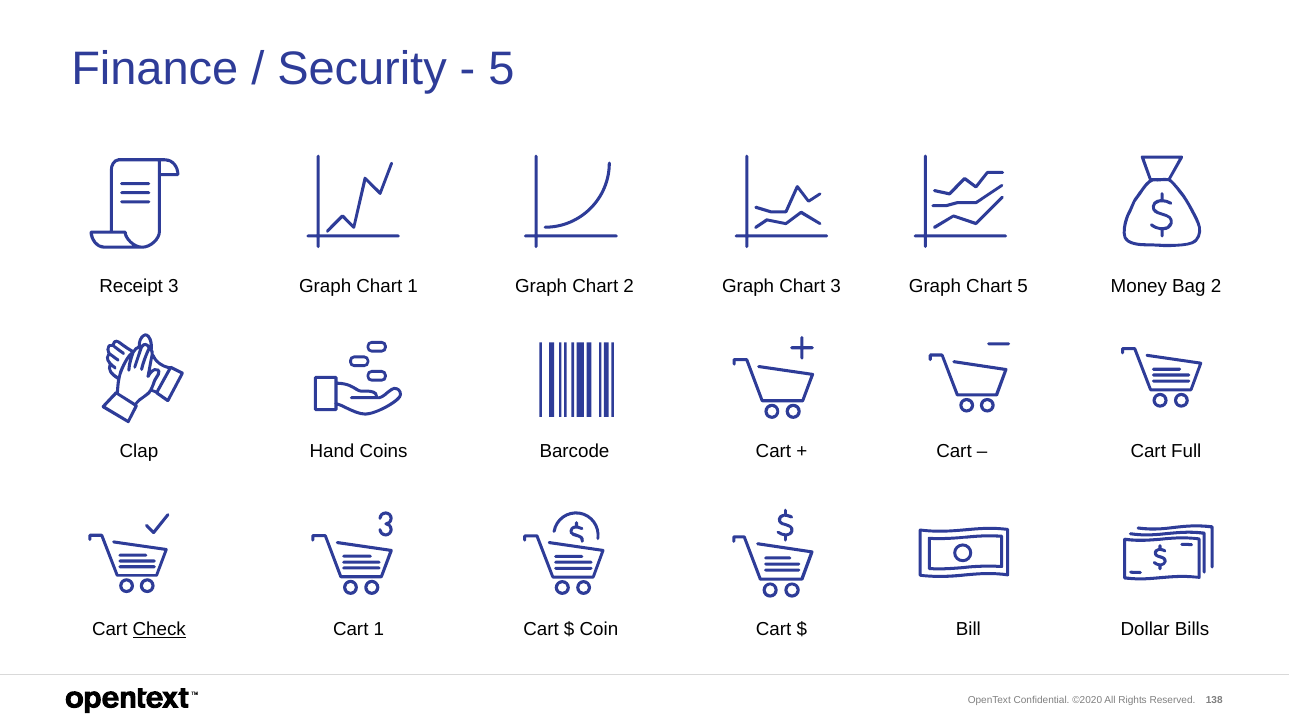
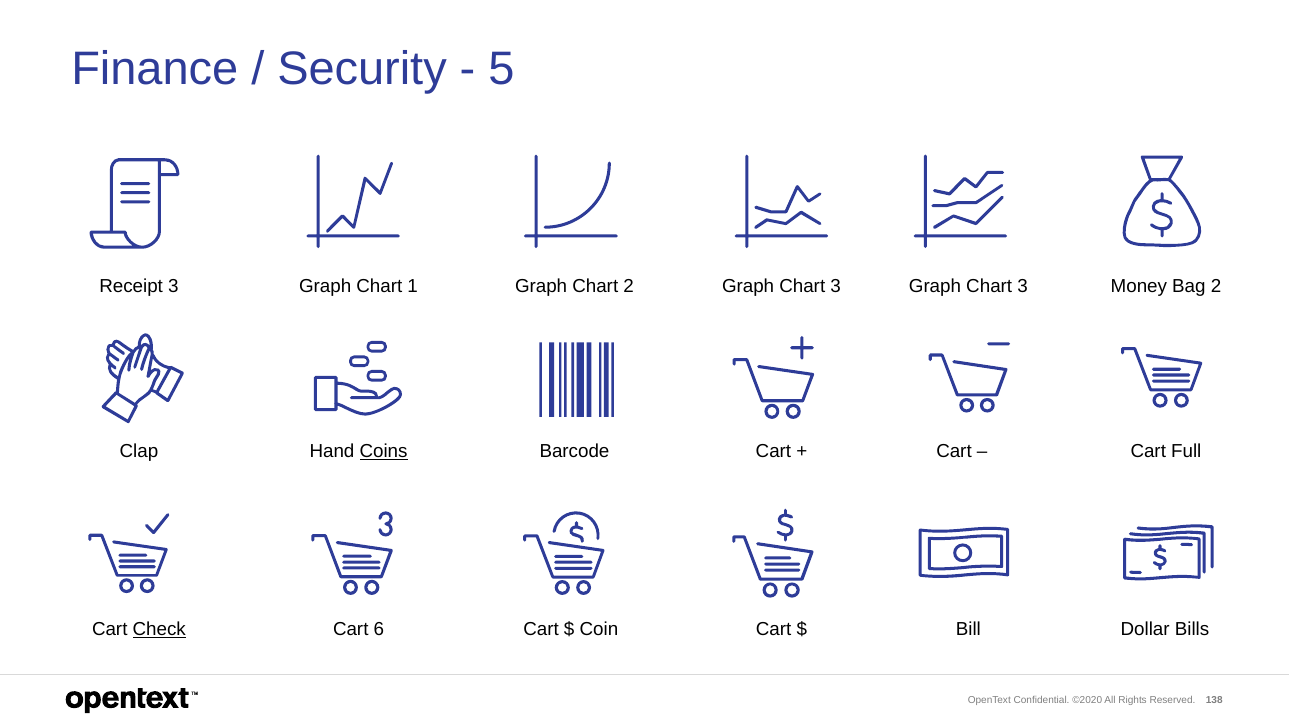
5 at (1023, 286): 5 -> 3
Coins underline: none -> present
Cart 1: 1 -> 6
